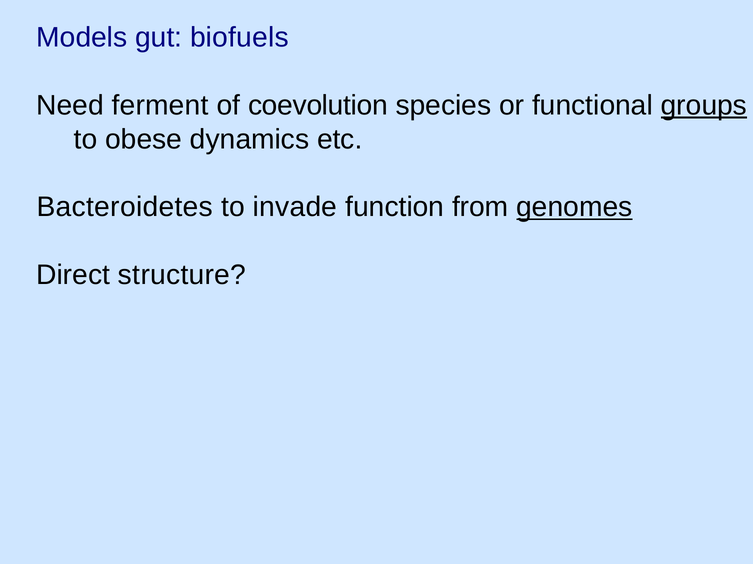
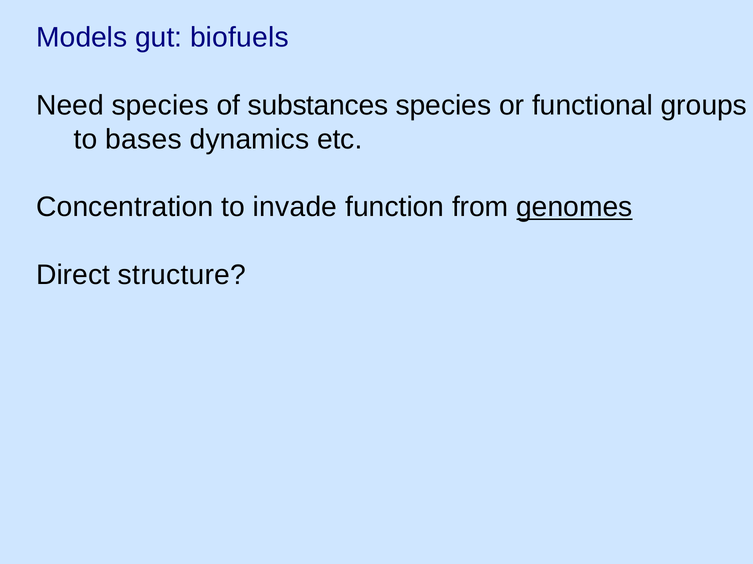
Need ferment: ferment -> species
coevolution: coevolution -> substances
groups underline: present -> none
obese: obese -> bases
Bacteroidetes: Bacteroidetes -> Concentration
